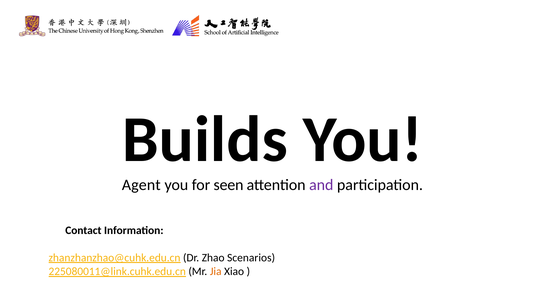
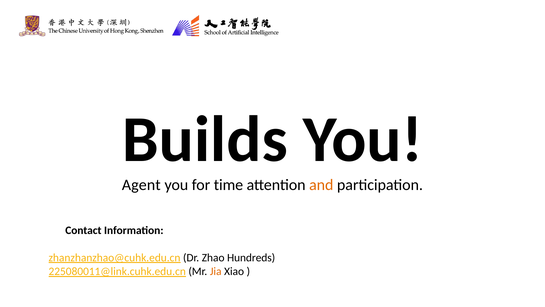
seen: seen -> time
and colour: purple -> orange
Scenarios: Scenarios -> Hundreds
